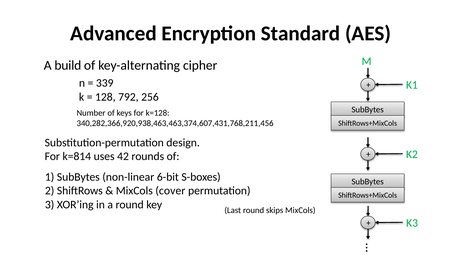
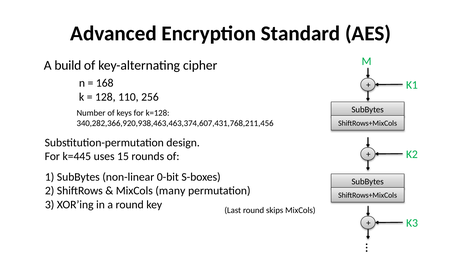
339: 339 -> 168
792: 792 -> 110
k=814: k=814 -> k=445
42: 42 -> 15
6-bit: 6-bit -> 0-bit
cover: cover -> many
